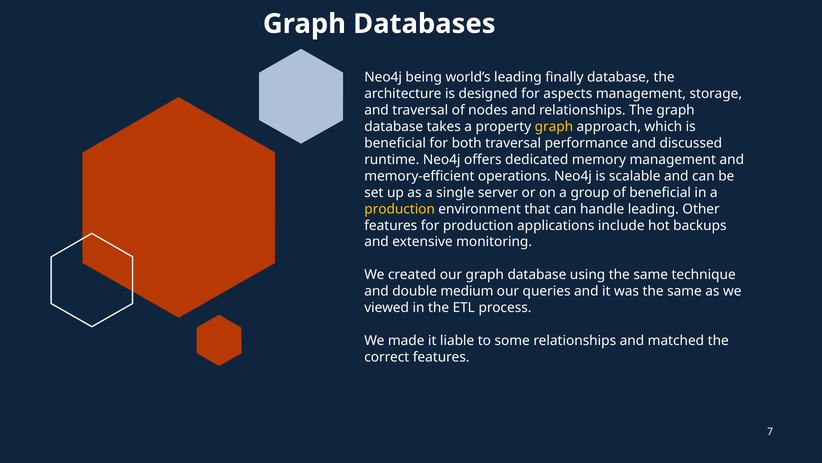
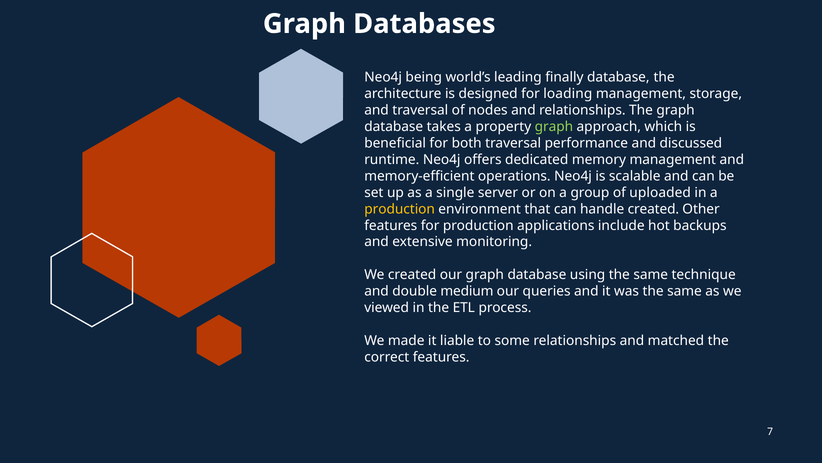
aspects: aspects -> loading
graph at (554, 127) colour: yellow -> light green
of beneficial: beneficial -> uploaded
handle leading: leading -> created
